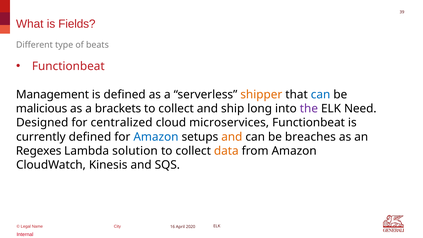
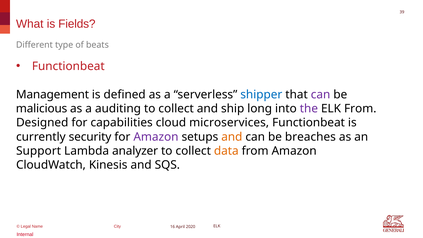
shipper colour: orange -> blue
can at (321, 94) colour: blue -> purple
brackets: brackets -> auditing
ELK Need: Need -> From
centralized: centralized -> capabilities
currently defined: defined -> security
Amazon at (156, 137) colour: blue -> purple
Regexes: Regexes -> Support
solution: solution -> analyzer
